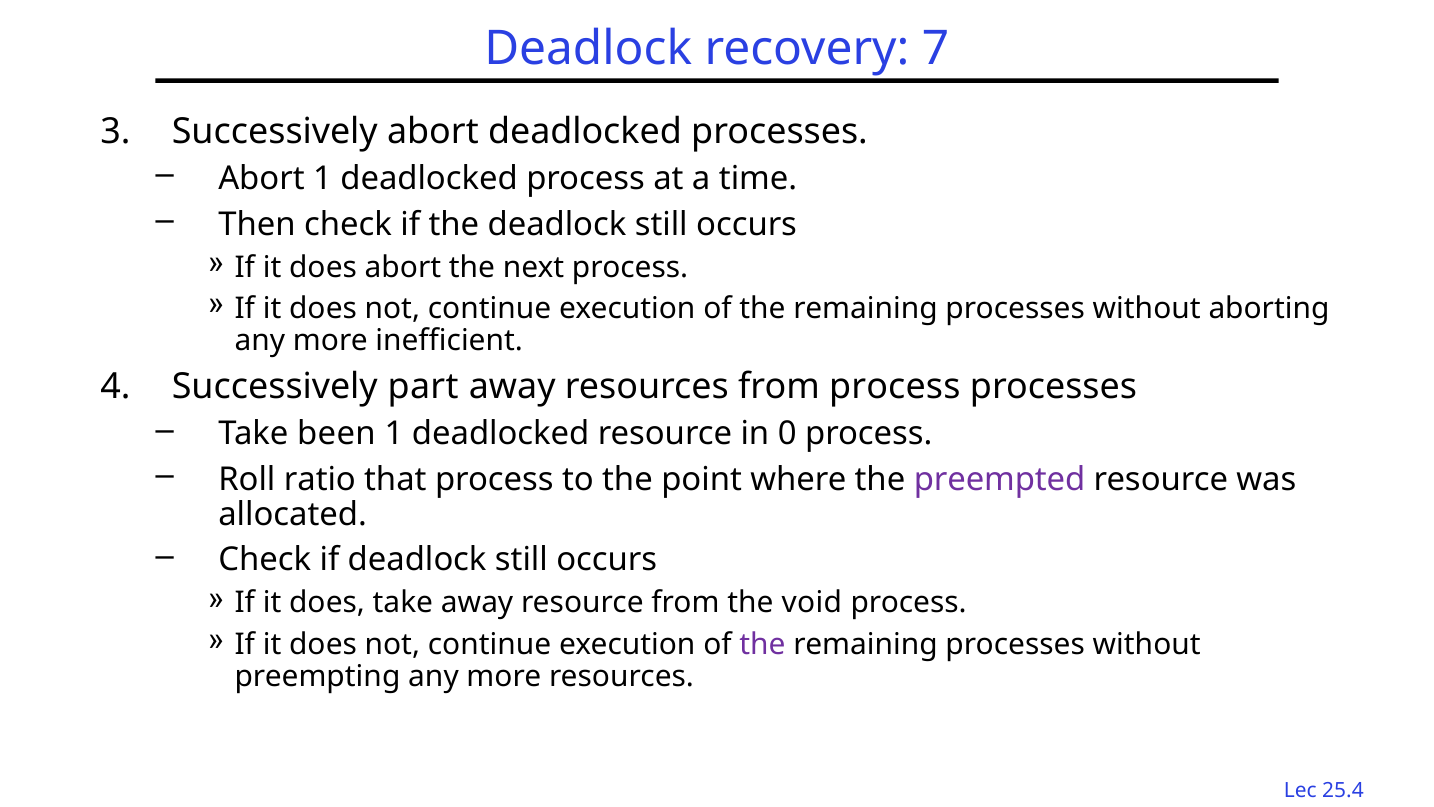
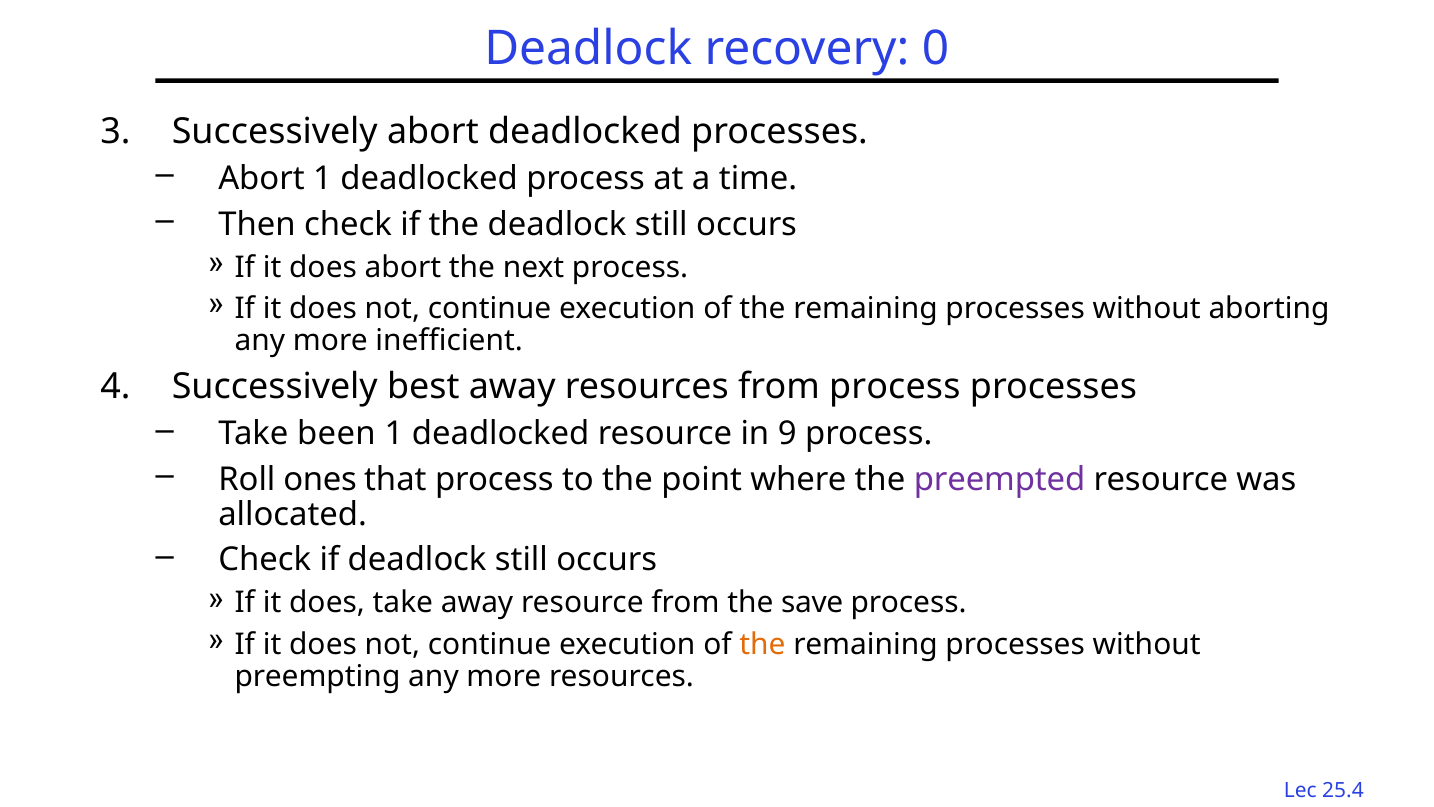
7: 7 -> 0
part: part -> best
0: 0 -> 9
ratio: ratio -> ones
void: void -> save
the at (762, 644) colour: purple -> orange
